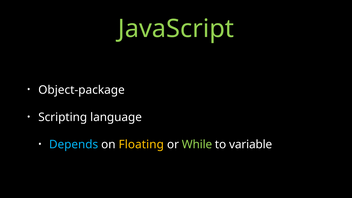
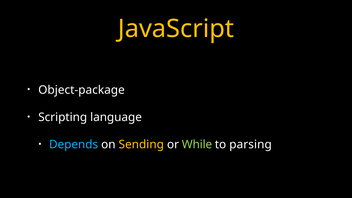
JavaScript colour: light green -> yellow
Floating: Floating -> Sending
variable: variable -> parsing
